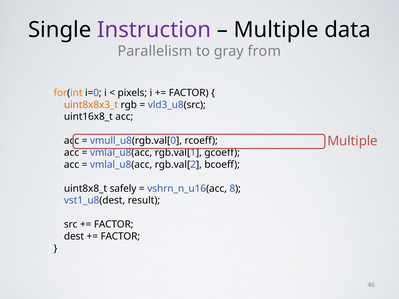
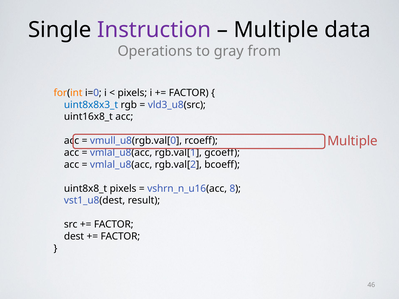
Parallelism: Parallelism -> Operations
uint8x8x3_t colour: orange -> blue
uint8x8_t safely: safely -> pixels
